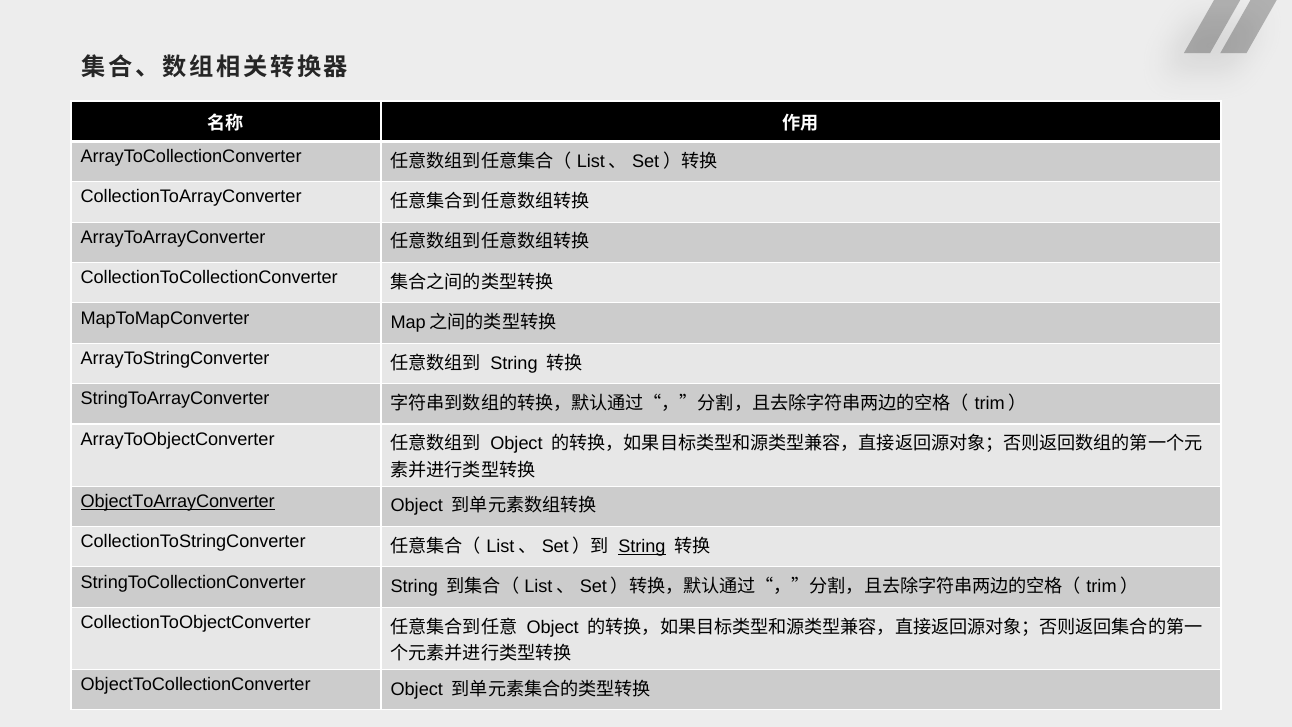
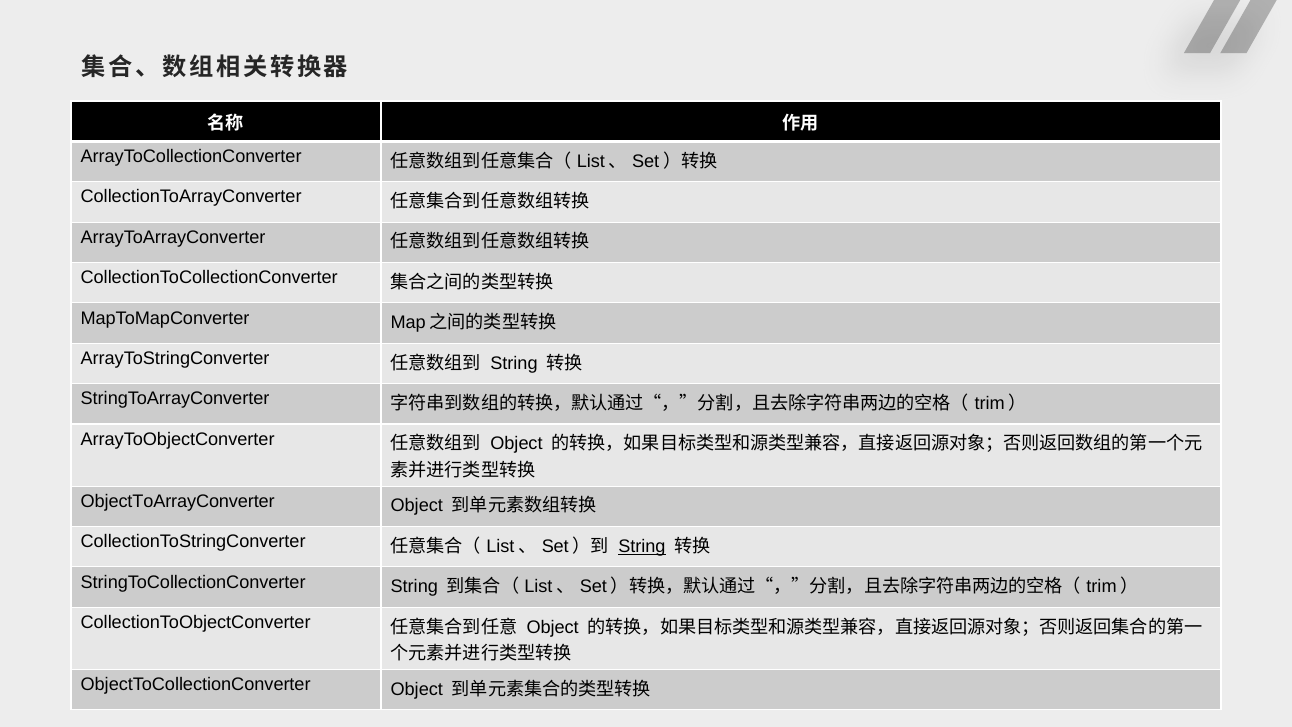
ObjectToArrayConverter underline: present -> none
